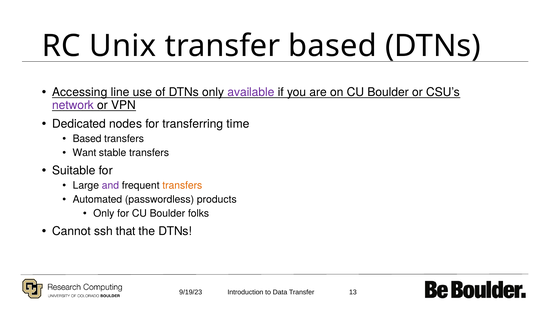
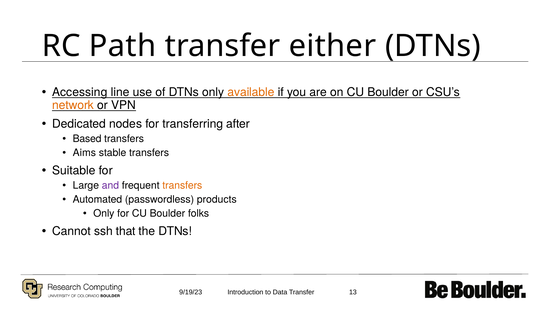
Unix: Unix -> Path
transfer based: based -> either
available colour: purple -> orange
network colour: purple -> orange
time: time -> after
Want: Want -> Aims
